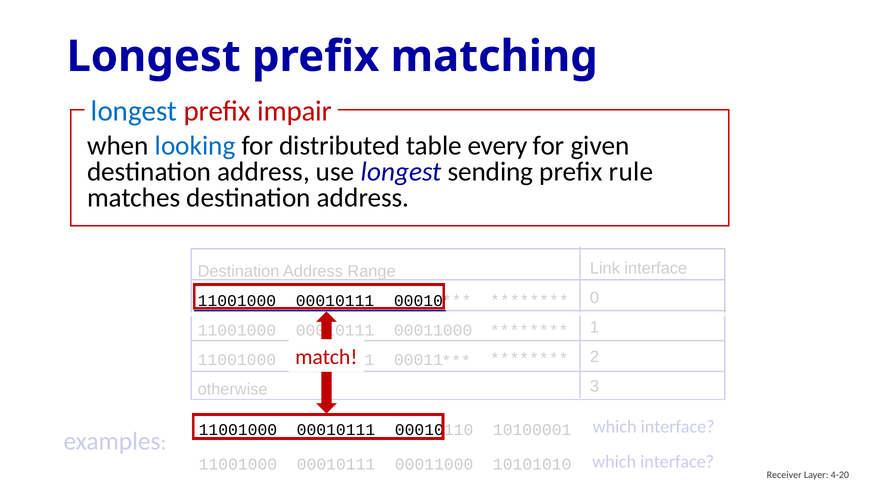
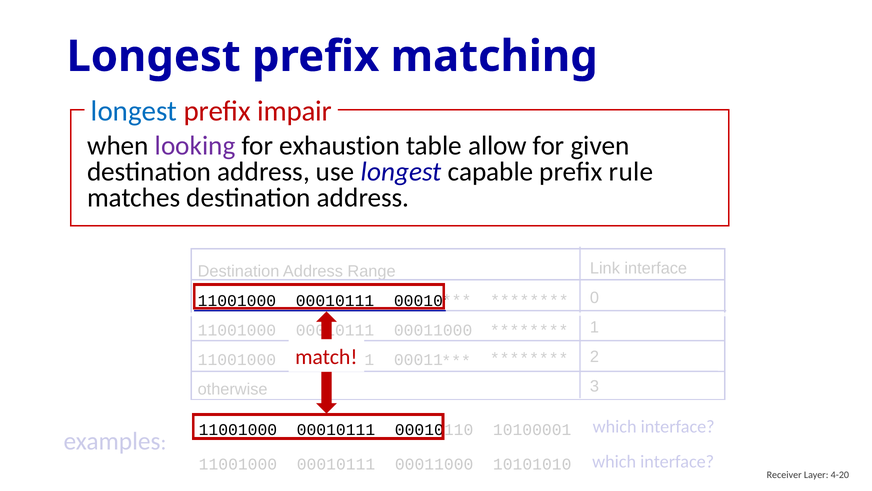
looking colour: blue -> purple
distributed: distributed -> exhaustion
every: every -> allow
sending: sending -> capable
